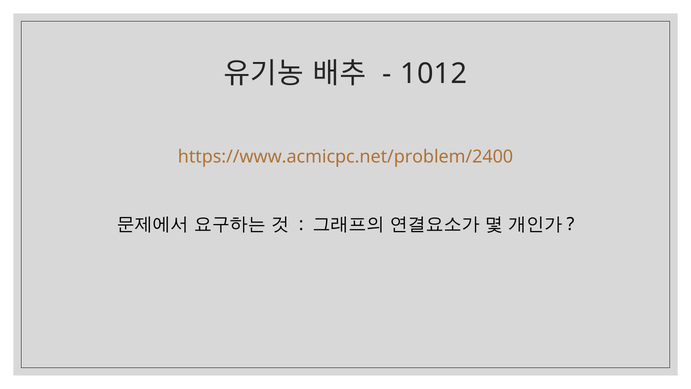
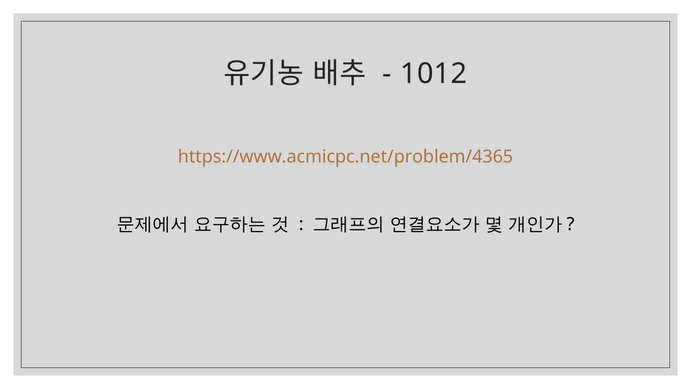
https://www.acmicpc.net/problem/2400: https://www.acmicpc.net/problem/2400 -> https://www.acmicpc.net/problem/4365
